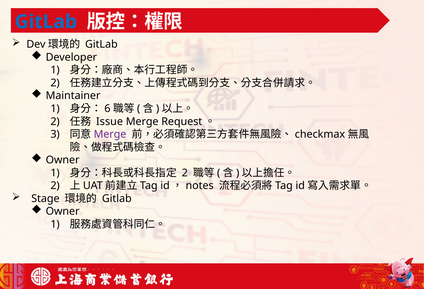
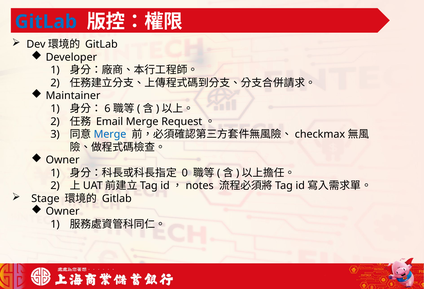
Issue: Issue -> Email
Merge at (110, 134) colour: purple -> blue
2 at (185, 173): 2 -> 0
